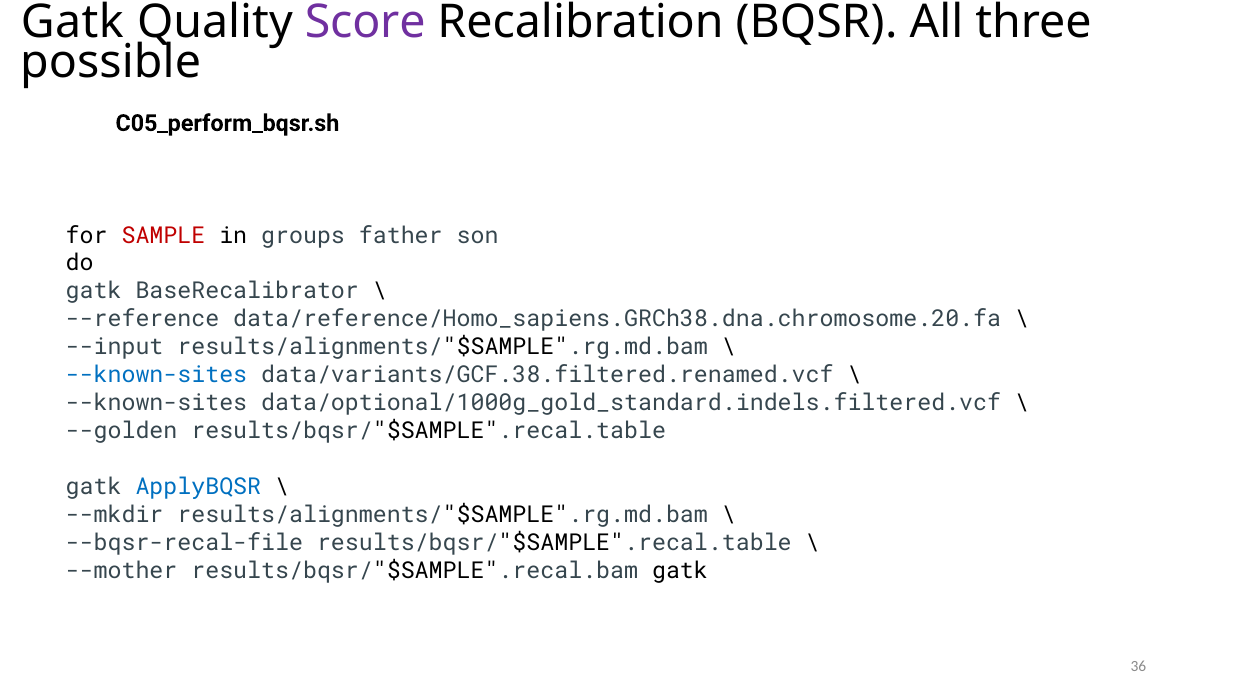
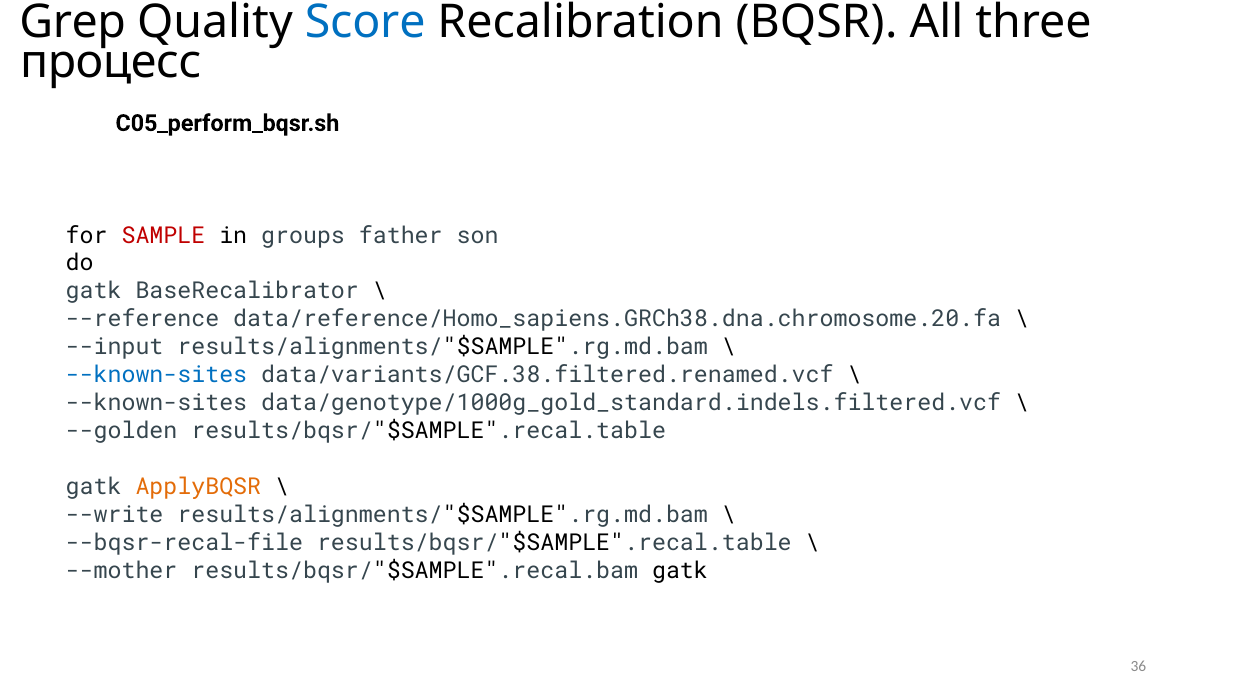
Gatk at (72, 22): Gatk -> Grep
Score colour: purple -> blue
possible: possible -> процесс
data/optional/1000g_gold_standard.indels.filtered.vcf: data/optional/1000g_gold_standard.indels.filtered.vcf -> data/genotype/1000g_gold_standard.indels.filtered.vcf
ApplyBQSR colour: blue -> orange
--mkdir: --mkdir -> --write
